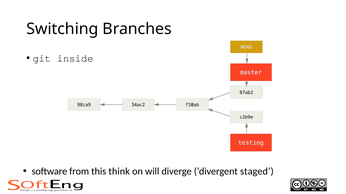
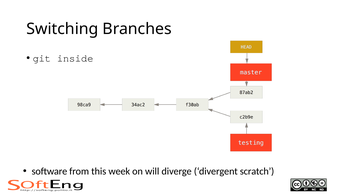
think: think -> week
staged: staged -> scratch
